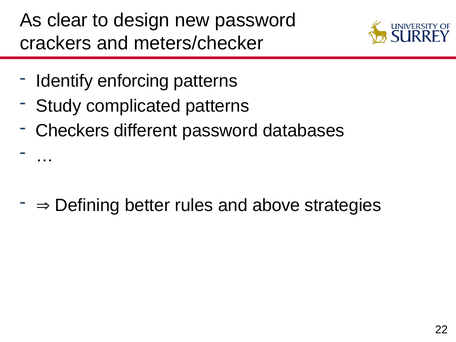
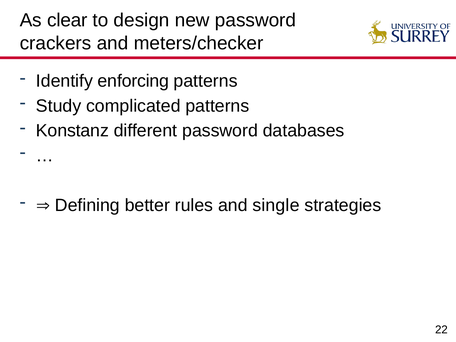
Checkers: Checkers -> Konstanz
above: above -> single
